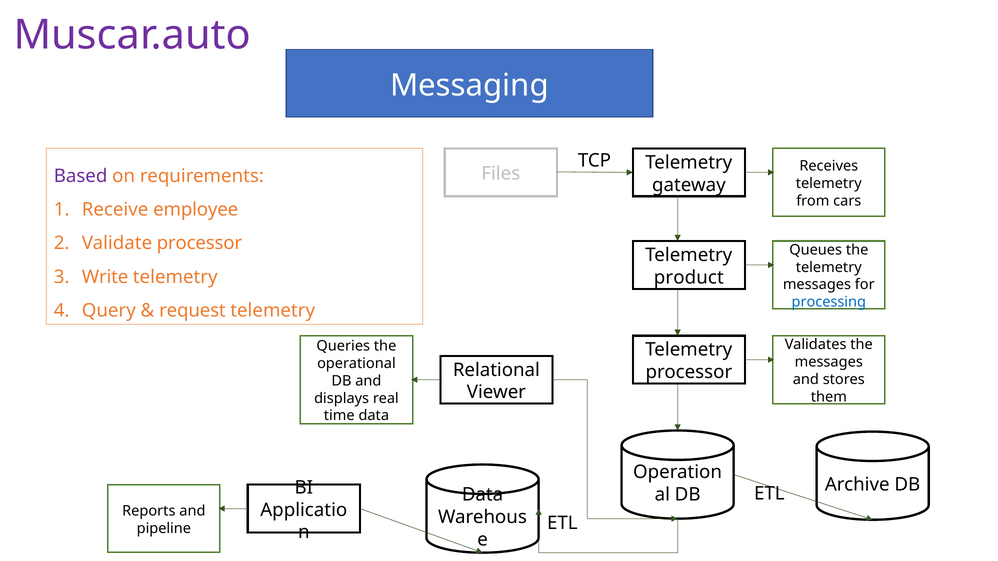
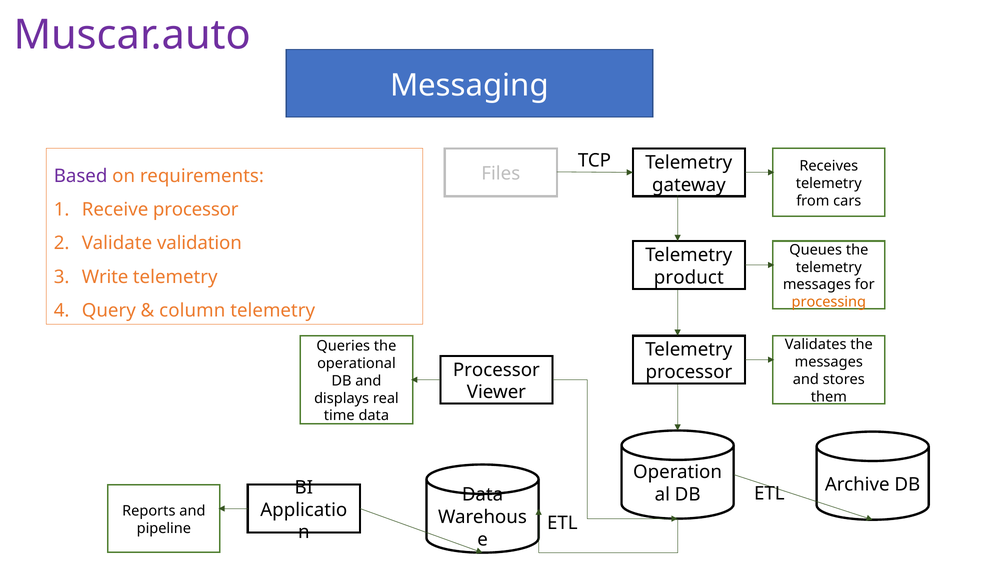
Receive employee: employee -> processor
Validate processor: processor -> validation
processing colour: blue -> orange
request: request -> column
Relational at (496, 370): Relational -> Processor
